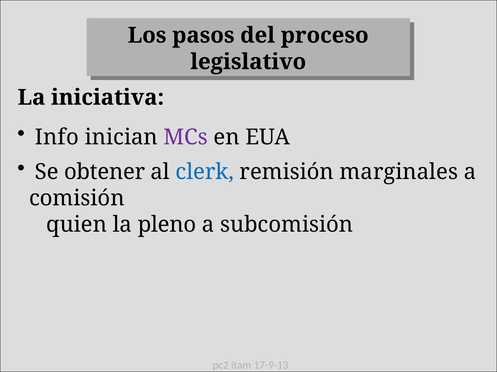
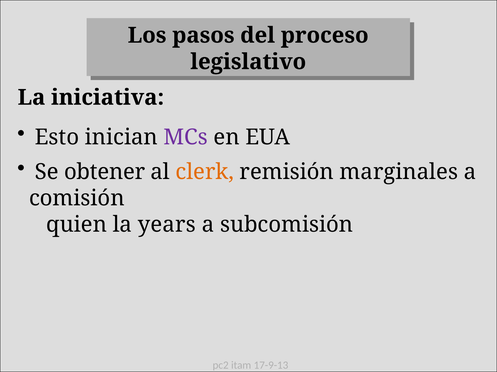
Info: Info -> Esto
clerk colour: blue -> orange
pleno: pleno -> years
